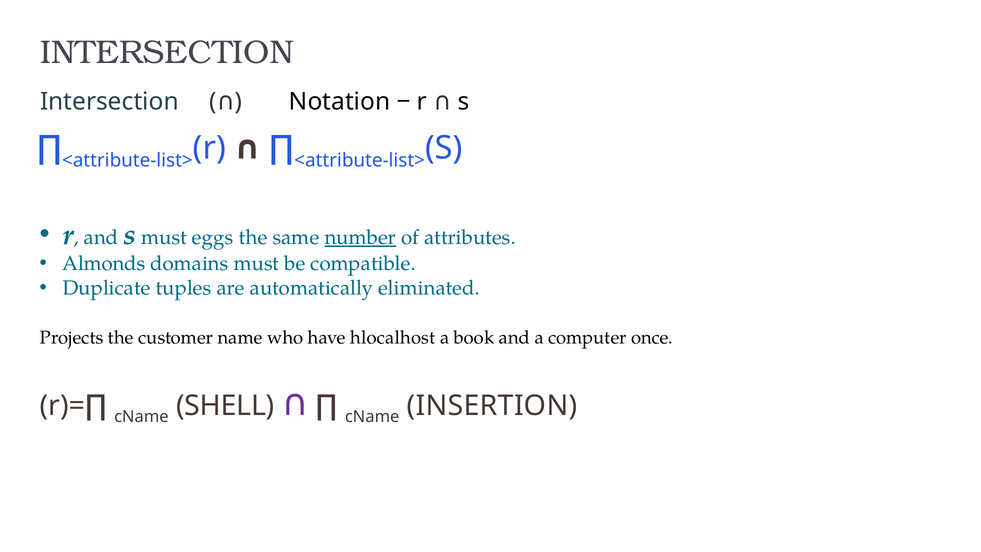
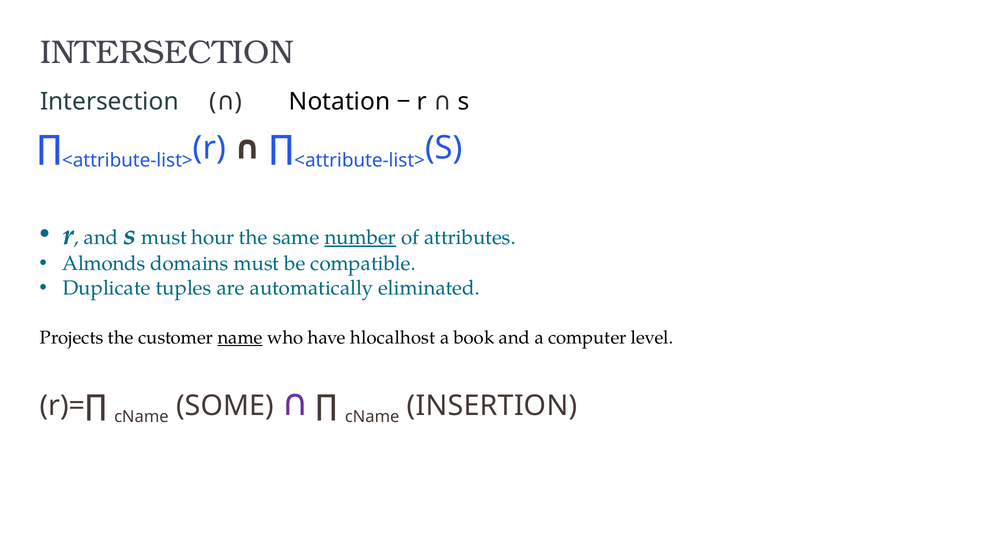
eggs: eggs -> hour
name underline: none -> present
once: once -> level
SHELL: SHELL -> SOME
